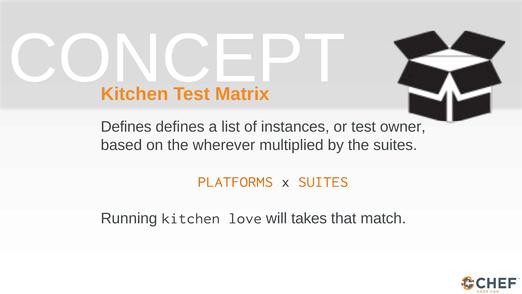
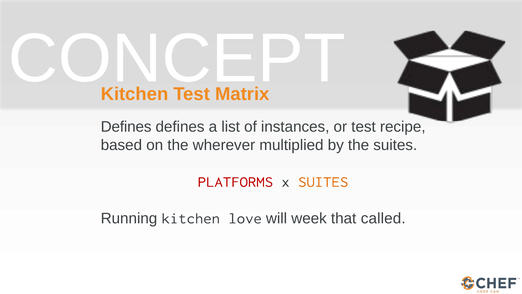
owner: owner -> recipe
PLATFORMS colour: orange -> red
takes: takes -> week
match: match -> called
